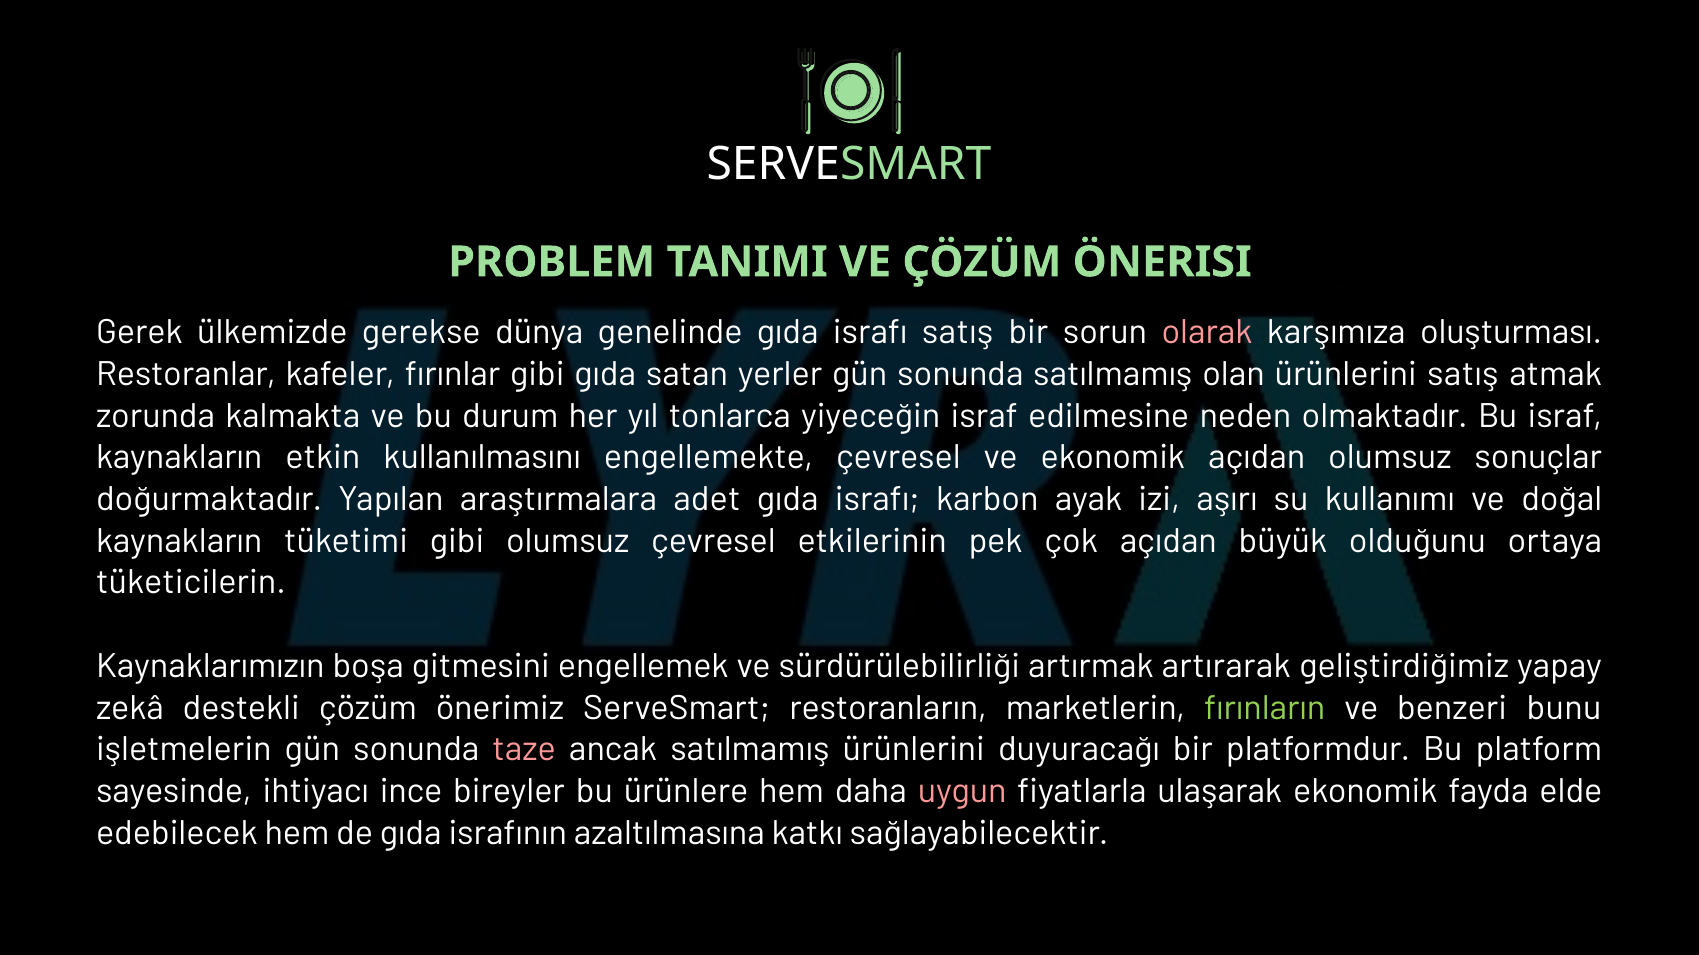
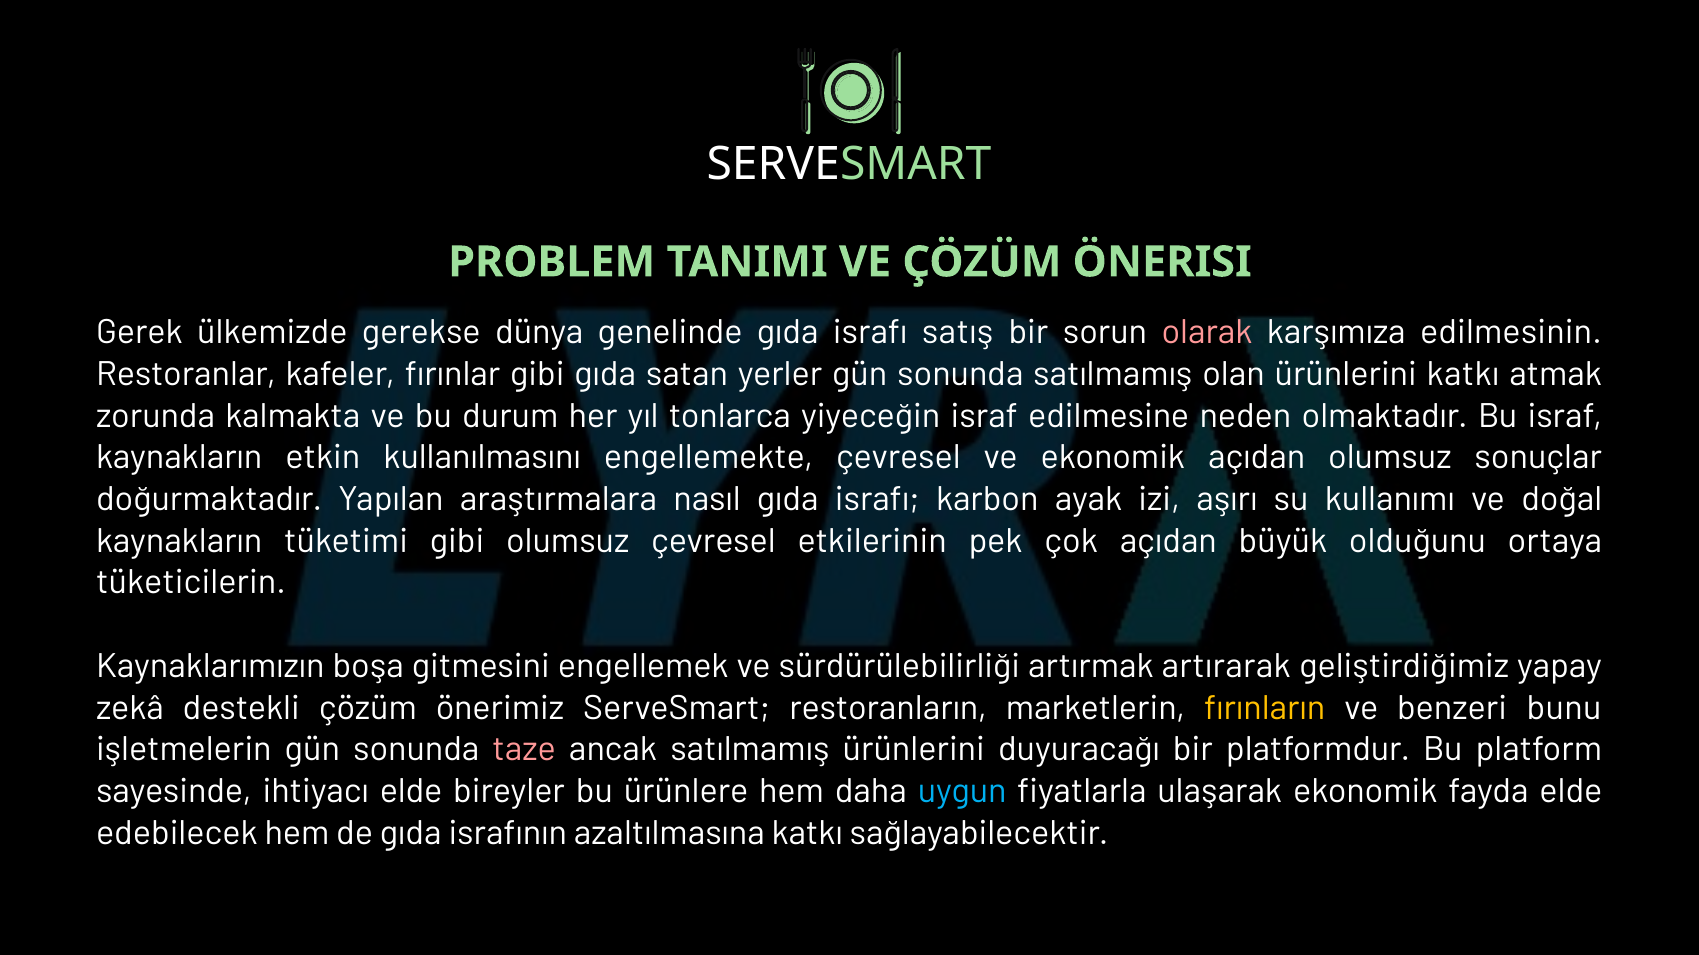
oluşturması: oluşturması -> edilmesinin
ürünlerini satış: satış -> katkı
adet: adet -> nasıl
fırınların colour: light green -> yellow
ihtiyacı ince: ince -> elde
uygun colour: pink -> light blue
